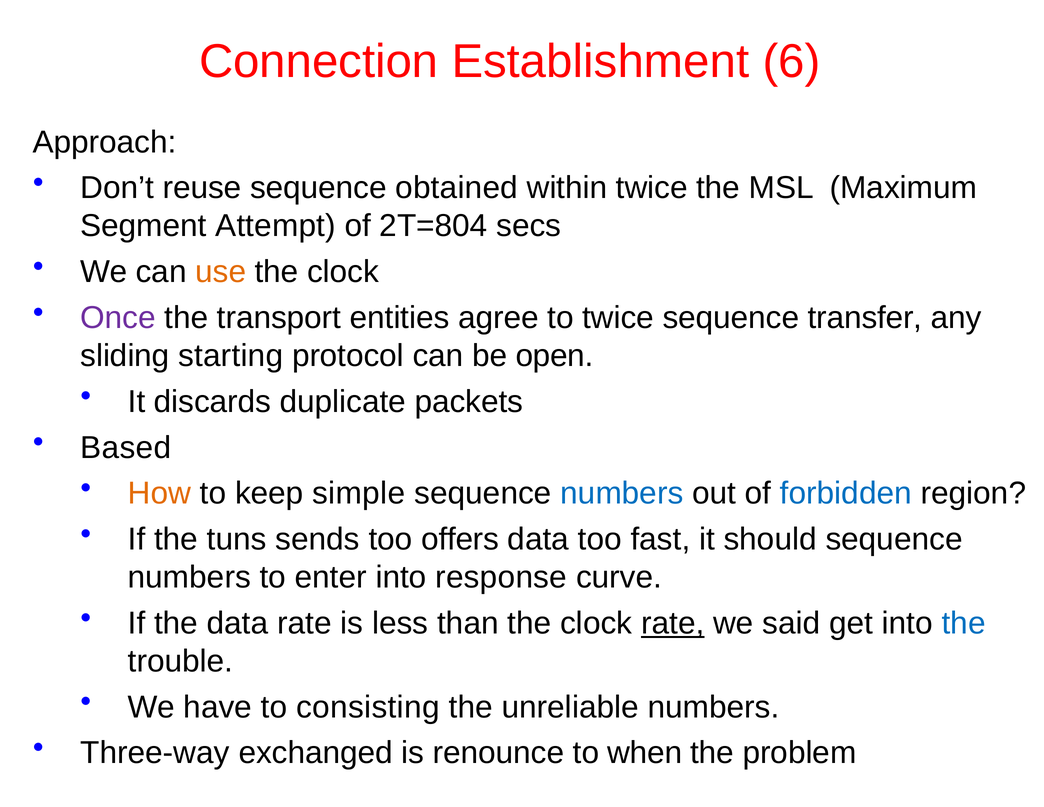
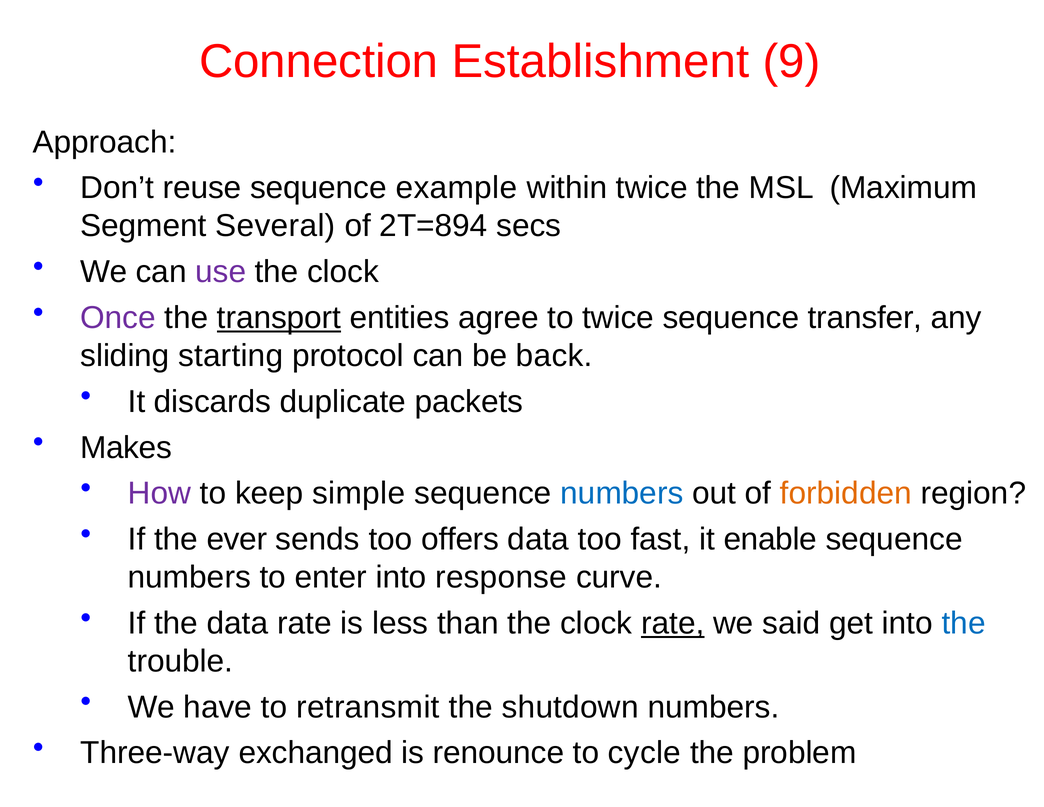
6: 6 -> 9
obtained: obtained -> example
Attempt: Attempt -> Several
2T=804: 2T=804 -> 2T=894
use colour: orange -> purple
transport underline: none -> present
open: open -> back
Based: Based -> Makes
How colour: orange -> purple
forbidden colour: blue -> orange
tuns: tuns -> ever
should: should -> enable
consisting: consisting -> retransmit
unreliable: unreliable -> shutdown
when: when -> cycle
